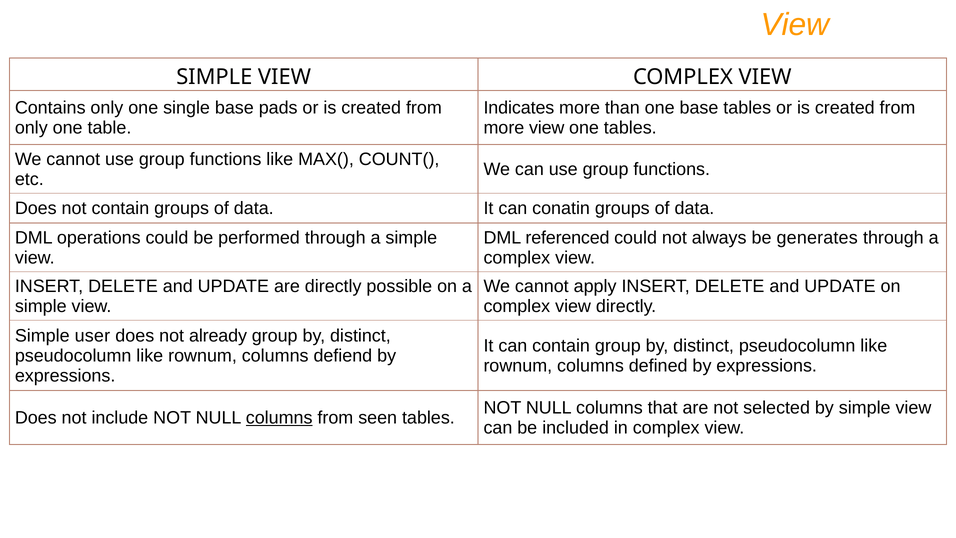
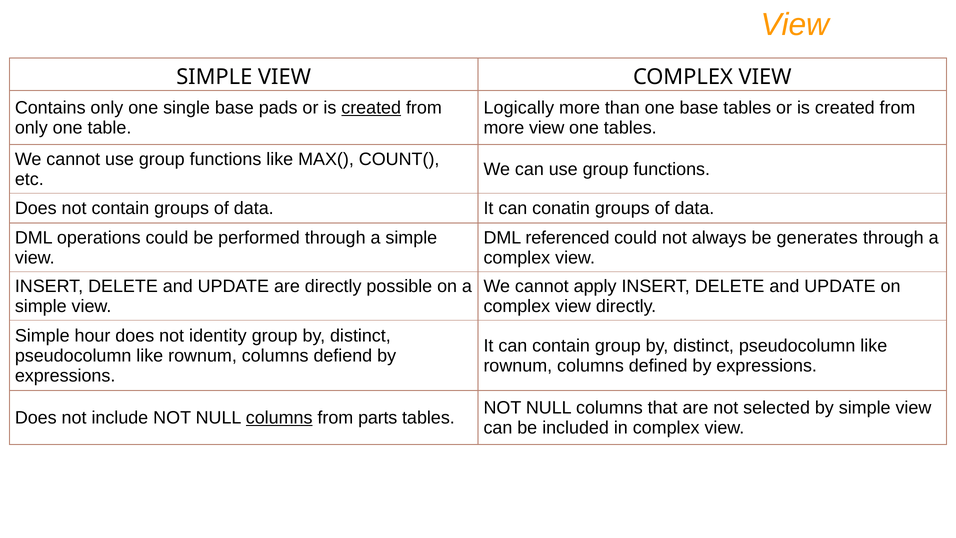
created at (371, 108) underline: none -> present
Indicates: Indicates -> Logically
user: user -> hour
already: already -> identity
seen: seen -> parts
